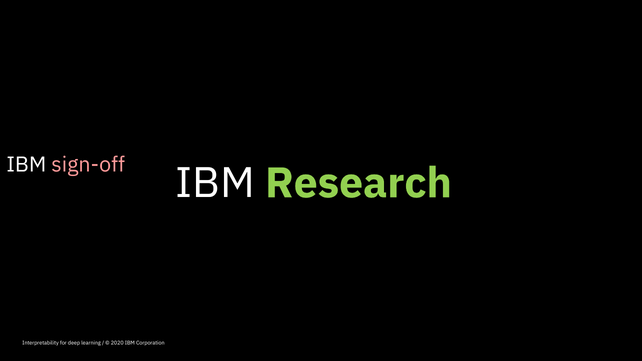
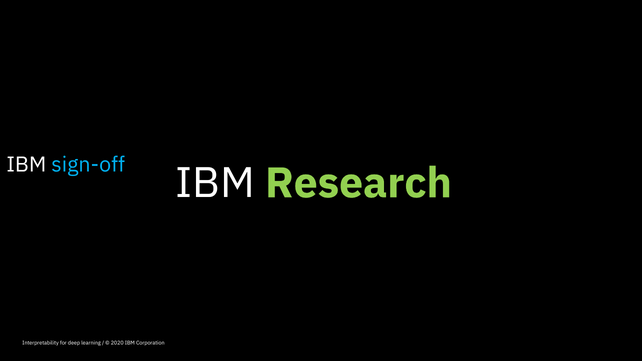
sign-off colour: pink -> light blue
